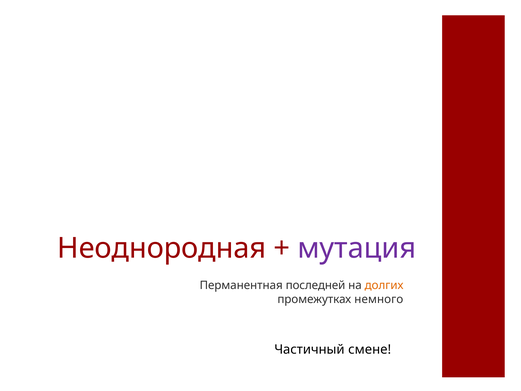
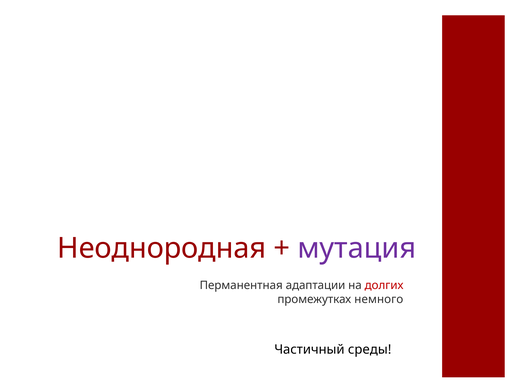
последней: последней -> адаптации
долгих colour: orange -> red
смене: смене -> среды
